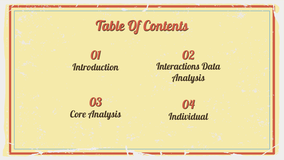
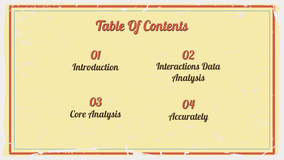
Individual: Individual -> Accurately
